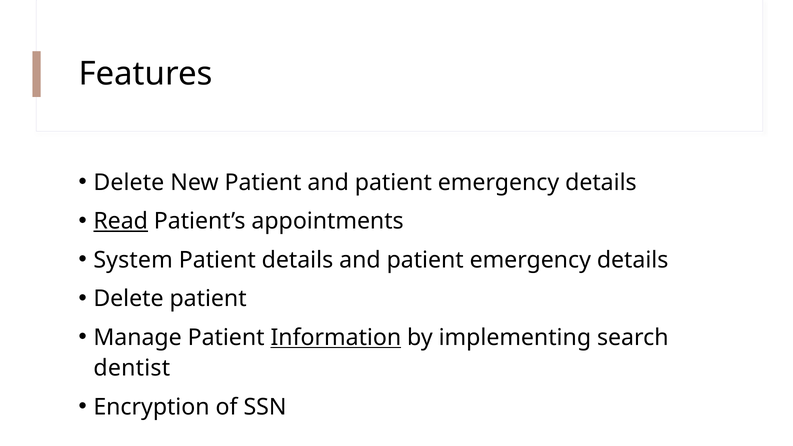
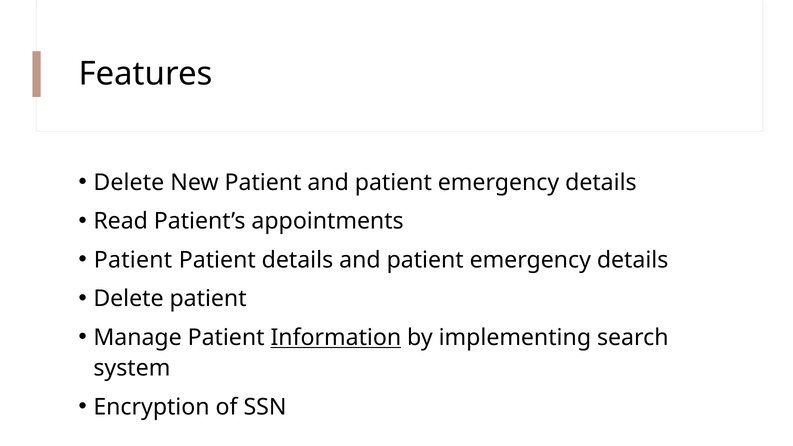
Read underline: present -> none
System at (133, 260): System -> Patient
dentist: dentist -> system
